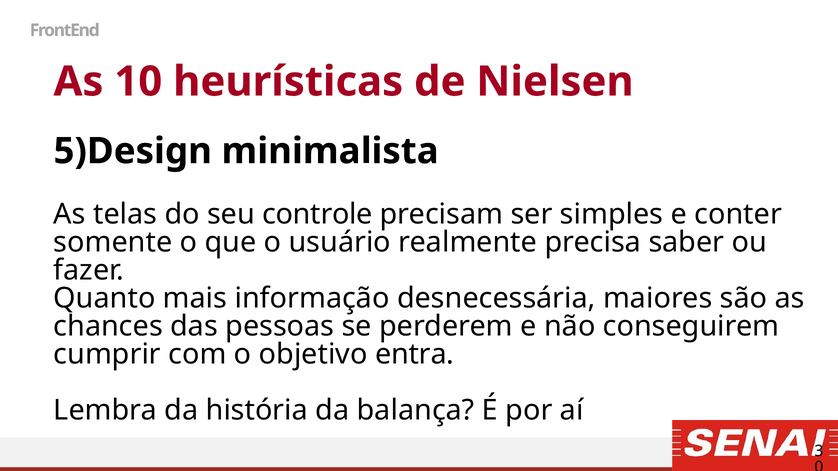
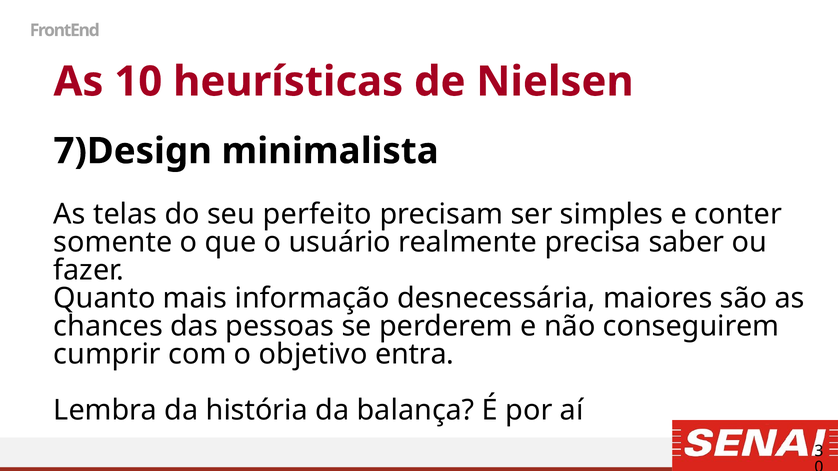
5)Design: 5)Design -> 7)Design
controle: controle -> perfeito
